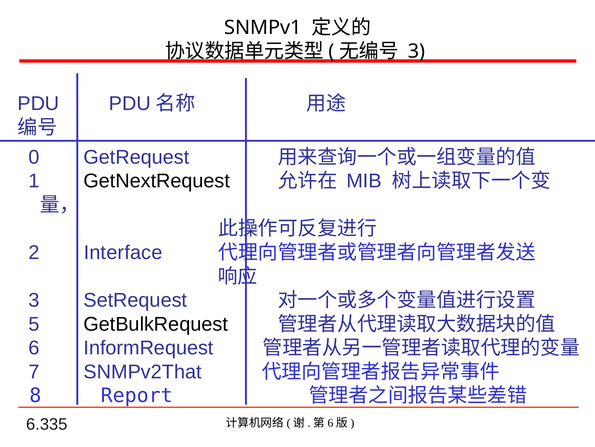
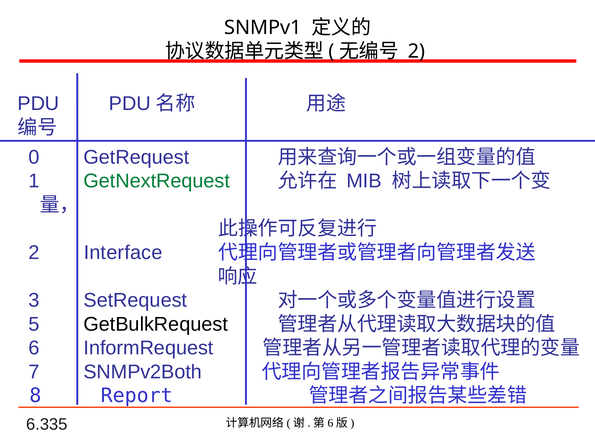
3 at (416, 51): 3 -> 2
GetNextRequest colour: black -> green
SNMPv2That: SNMPv2That -> SNMPv2Both
